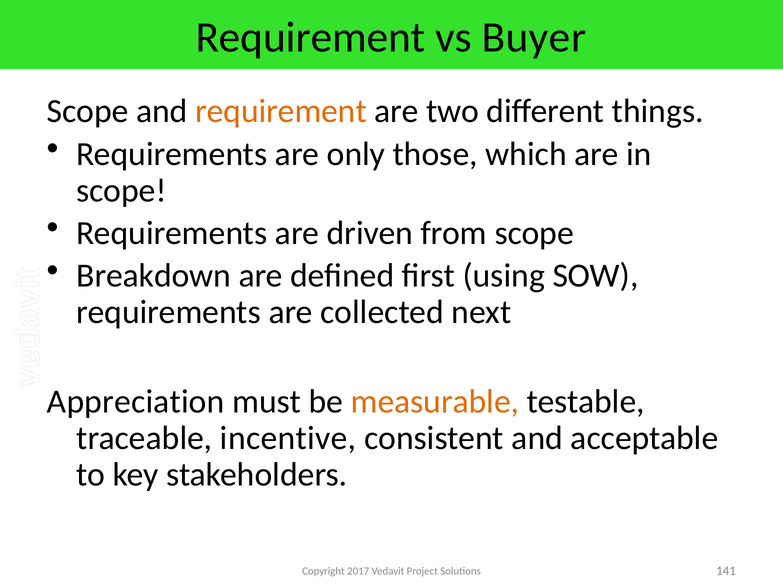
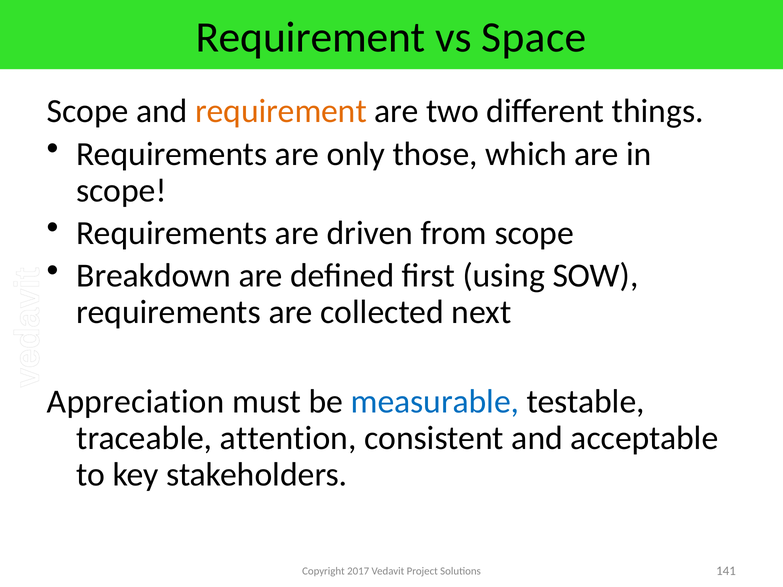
Buyer: Buyer -> Space
measurable colour: orange -> blue
incentive: incentive -> attention
